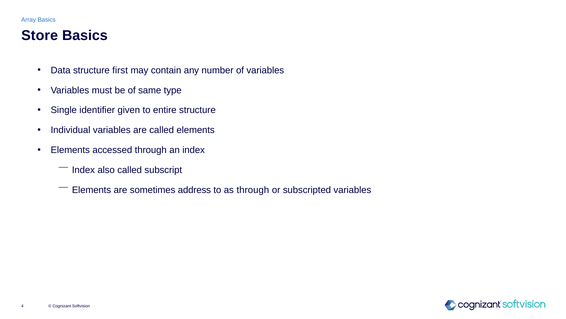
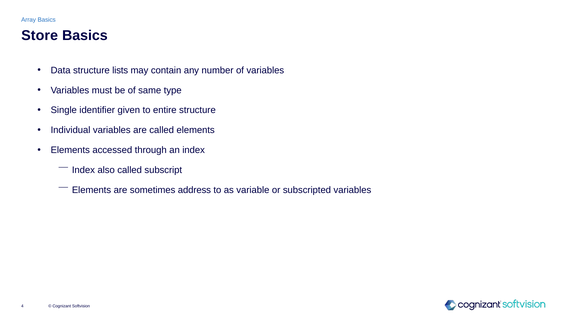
first: first -> lists
as through: through -> variable
